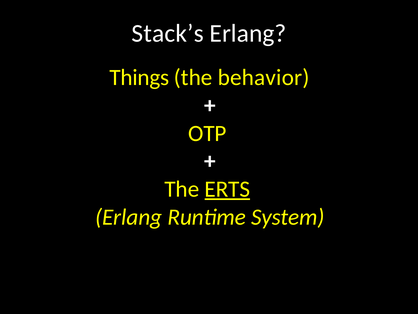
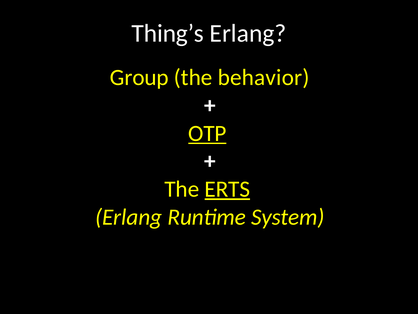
Stack’s: Stack’s -> Thing’s
Things: Things -> Group
OTP underline: none -> present
